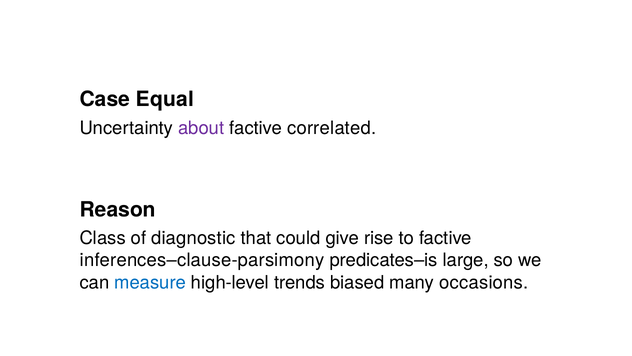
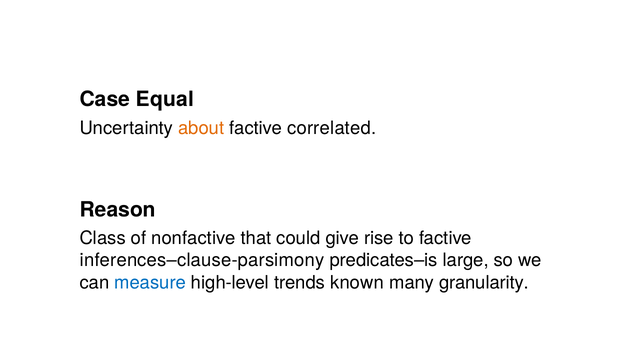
about colour: purple -> orange
diagnostic: diagnostic -> nonfactive
biased: biased -> known
occasions: occasions -> granularity
